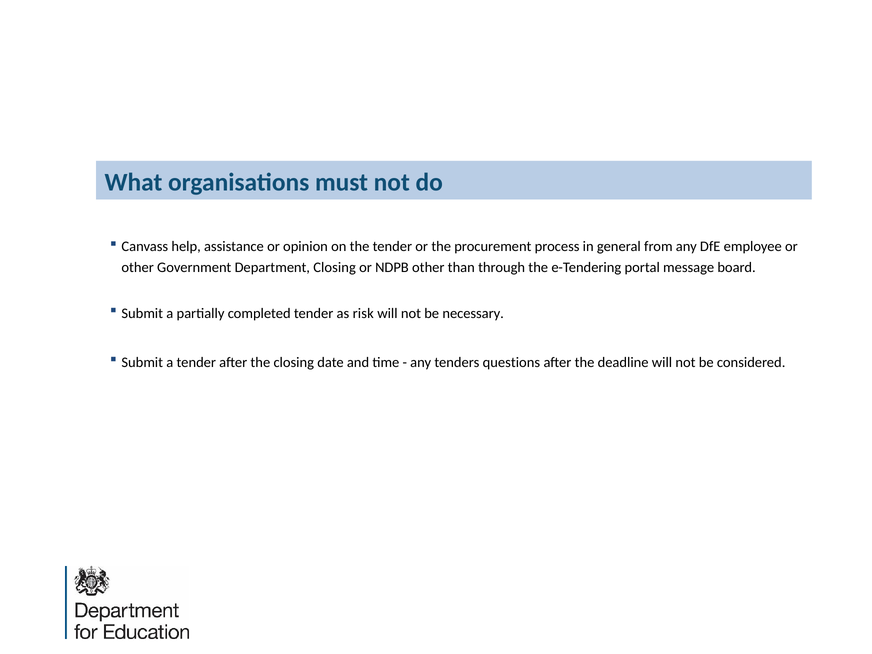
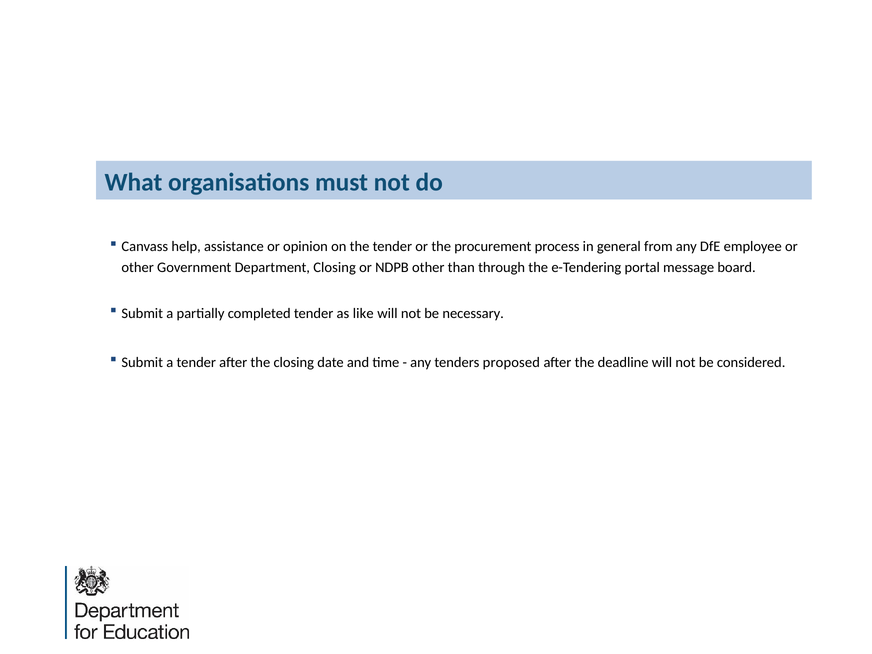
risk: risk -> like
questions: questions -> proposed
